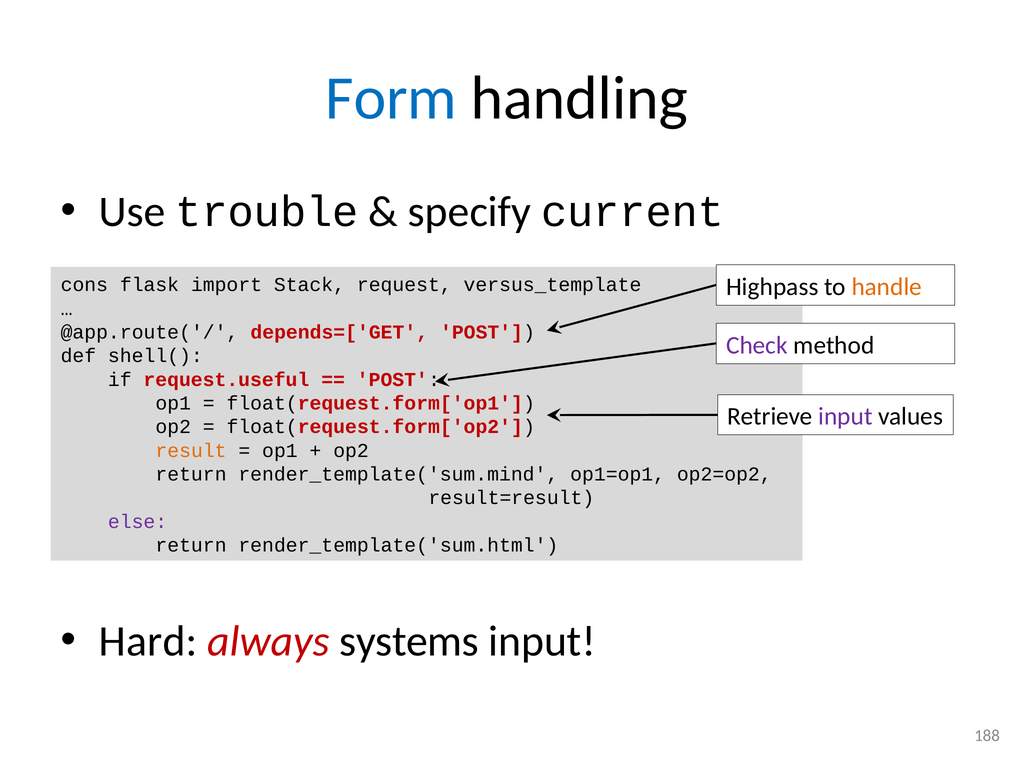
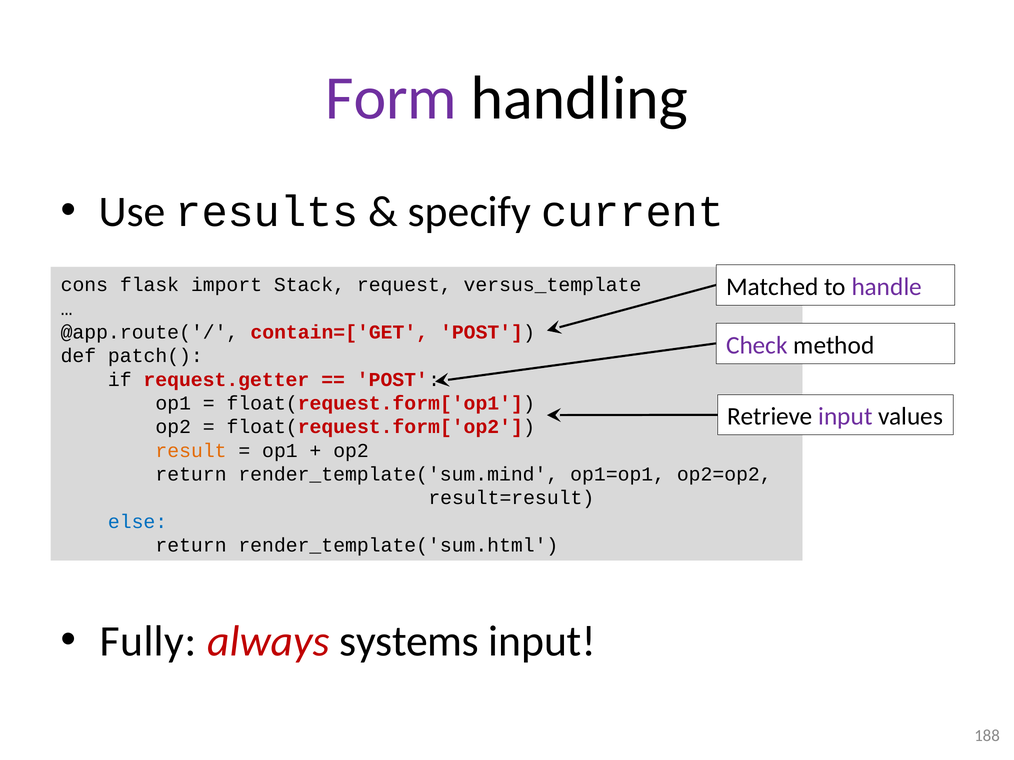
Form colour: blue -> purple
trouble: trouble -> results
Highpass: Highpass -> Matched
handle colour: orange -> purple
depends=['GET: depends=['GET -> contain=['GET
shell(: shell( -> patch(
request.useful: request.useful -> request.getter
else colour: purple -> blue
Hard: Hard -> Fully
